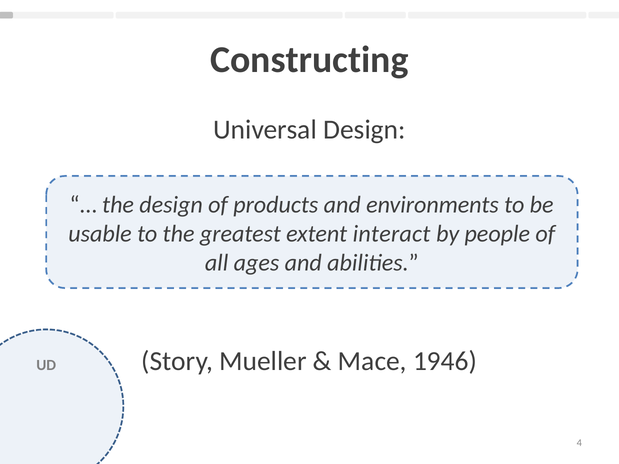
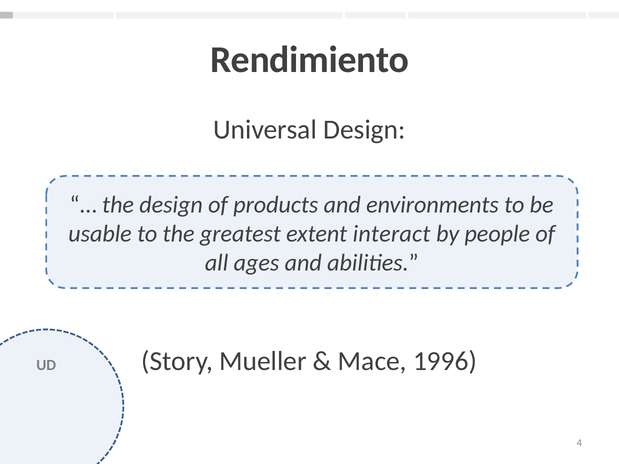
Constructing: Constructing -> Rendimiento
1946: 1946 -> 1996
